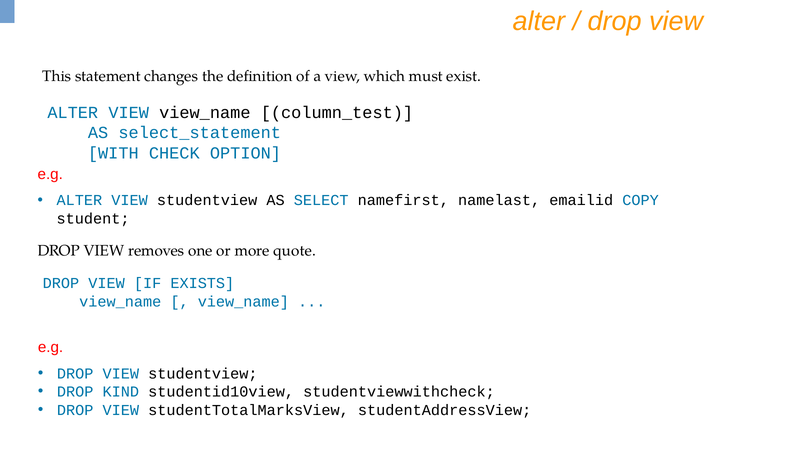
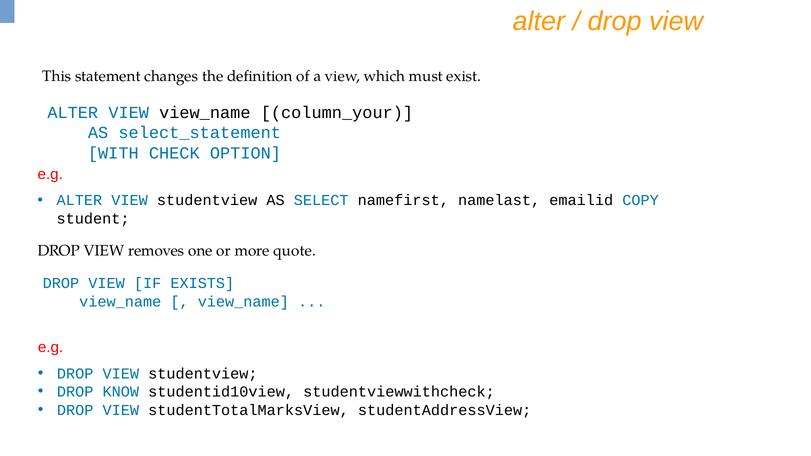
column_test: column_test -> column_your
KIND: KIND -> KNOW
